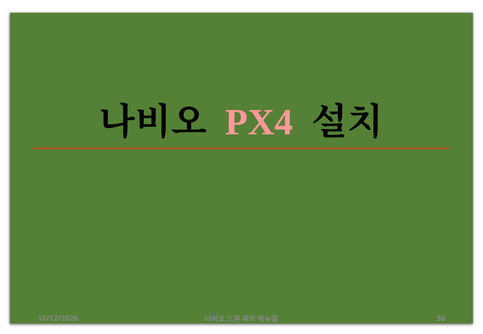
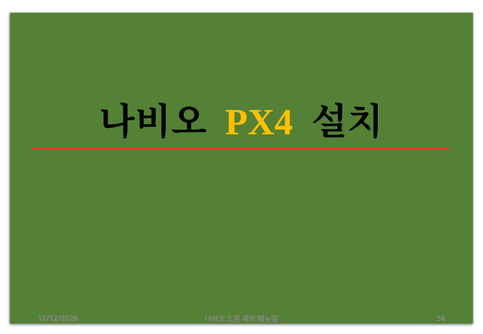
PX4 colour: pink -> yellow
